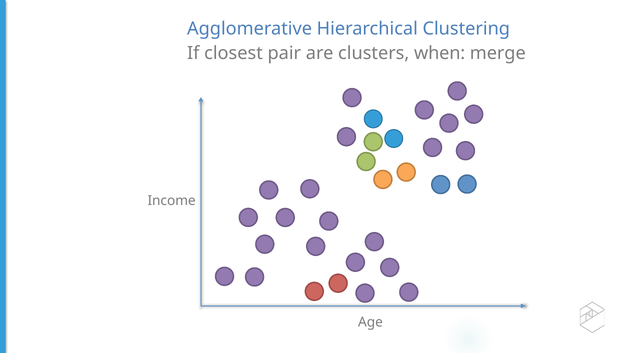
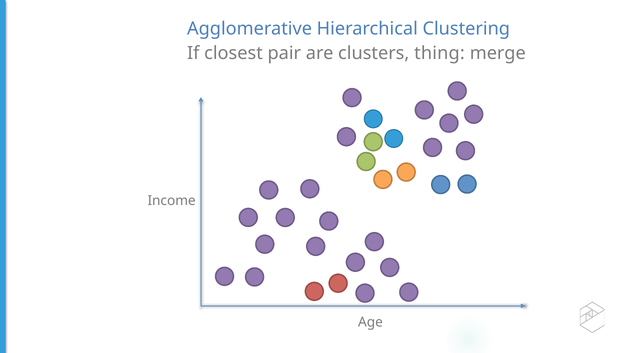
when: when -> thing
